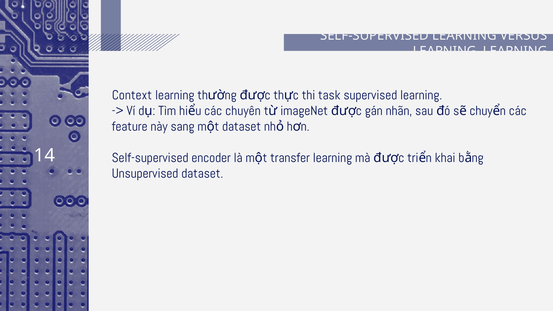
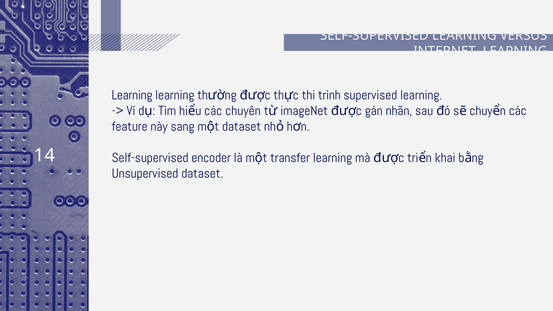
LEARNING at (445, 51): LEARNING -> INTERNET
Context at (132, 95): Context -> Learning
task: task -> trình
